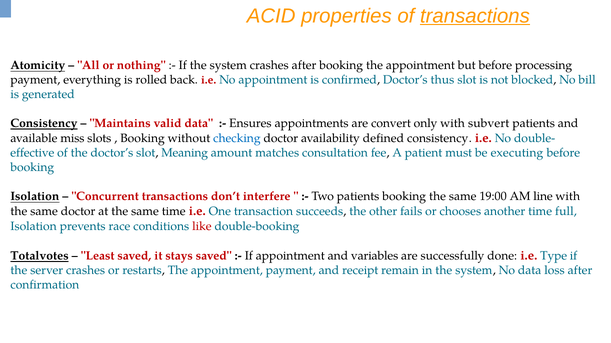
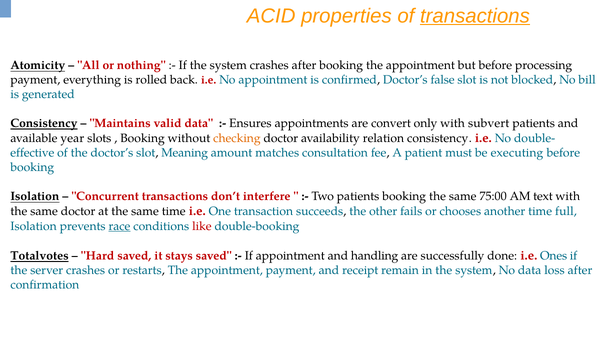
thus: thus -> false
miss: miss -> year
checking colour: blue -> orange
defined: defined -> relation
19:00: 19:00 -> 75:00
line: line -> text
race underline: none -> present
Least: Least -> Hard
variables: variables -> handling
Type: Type -> Ones
